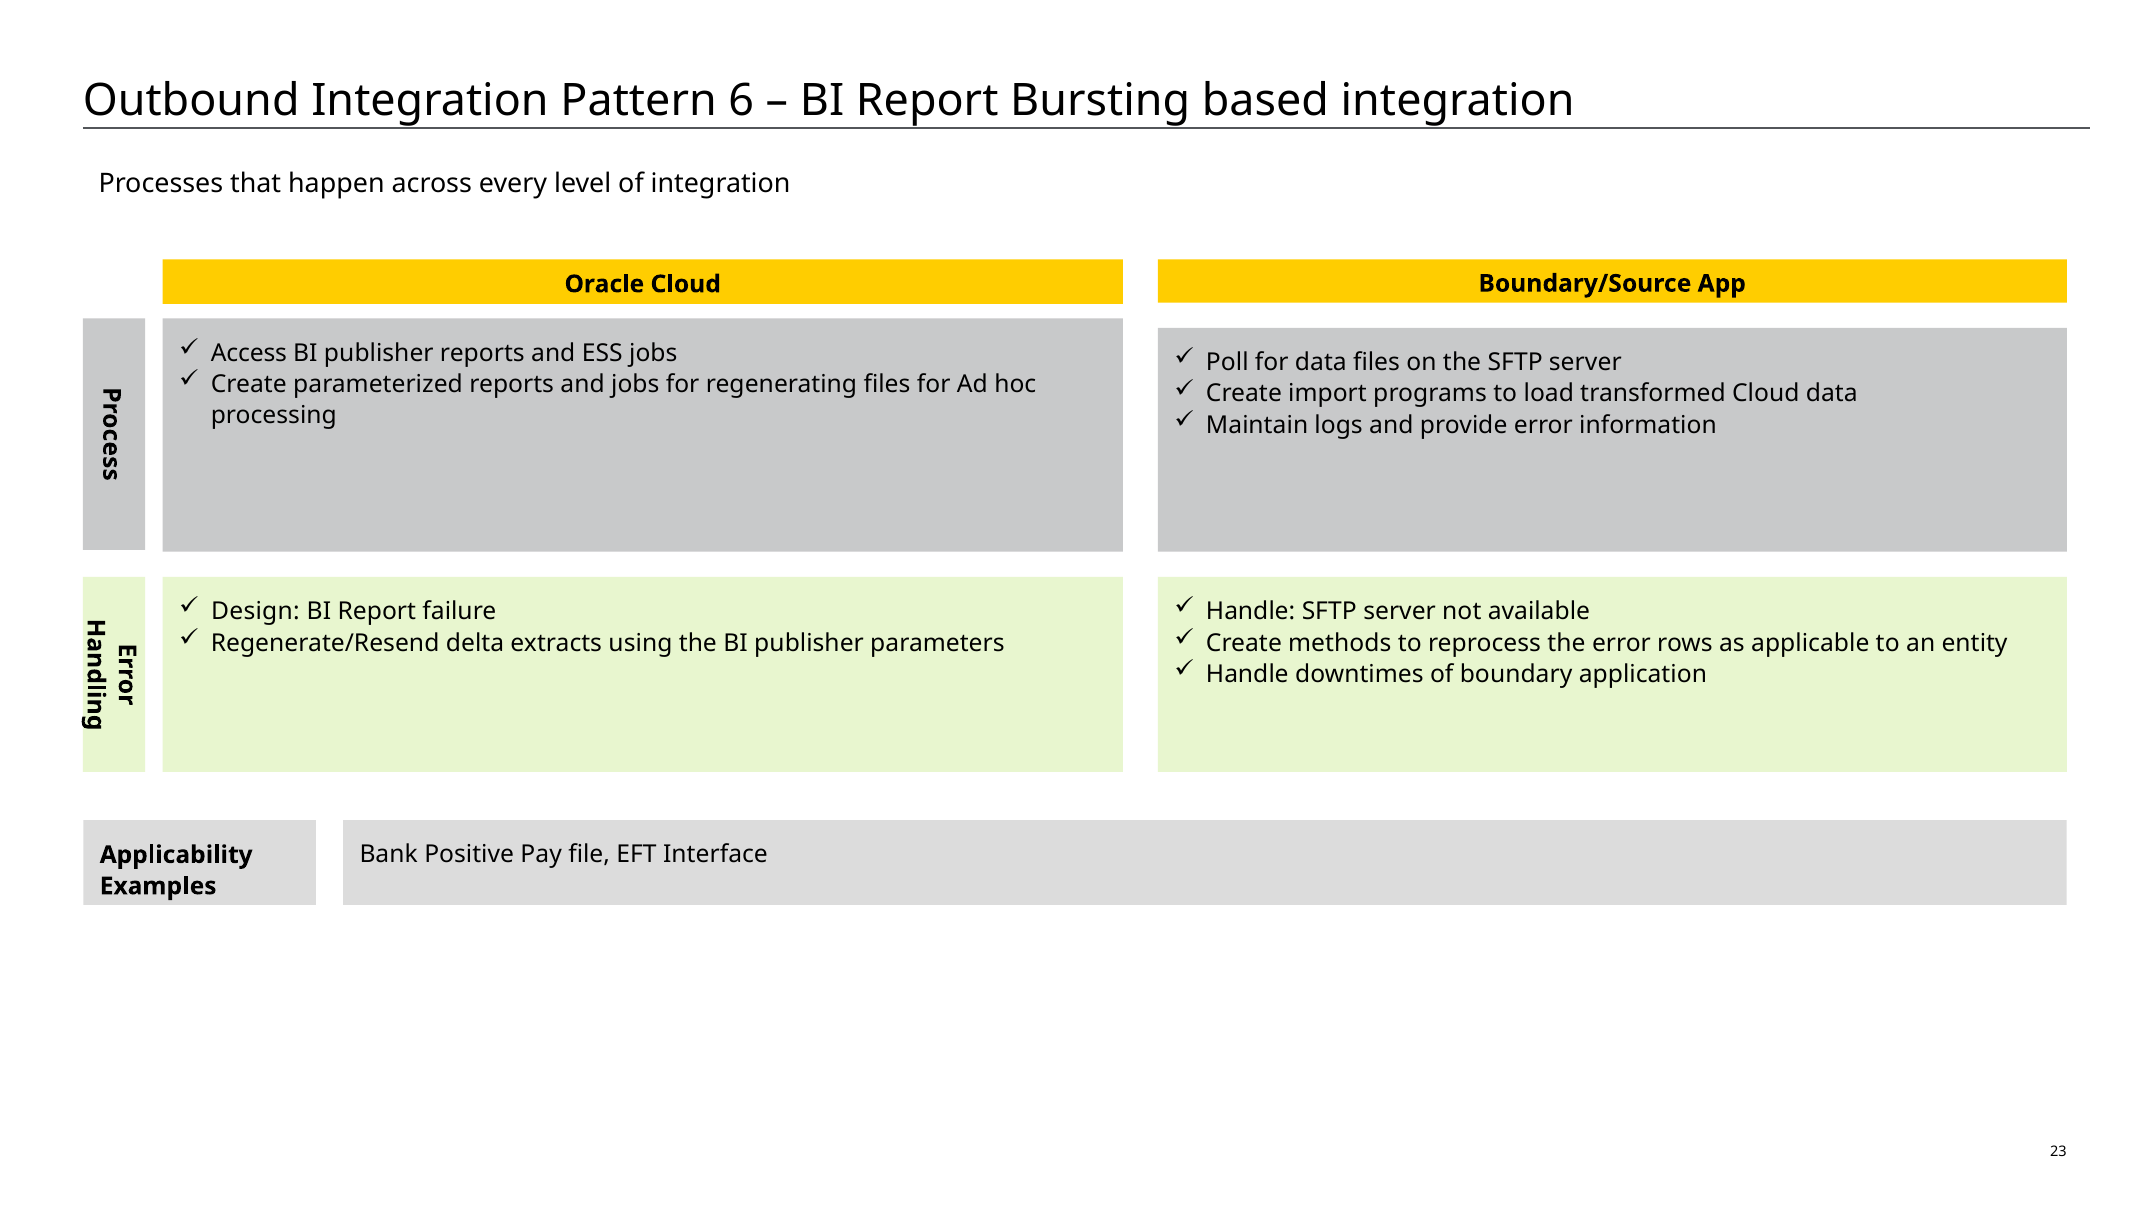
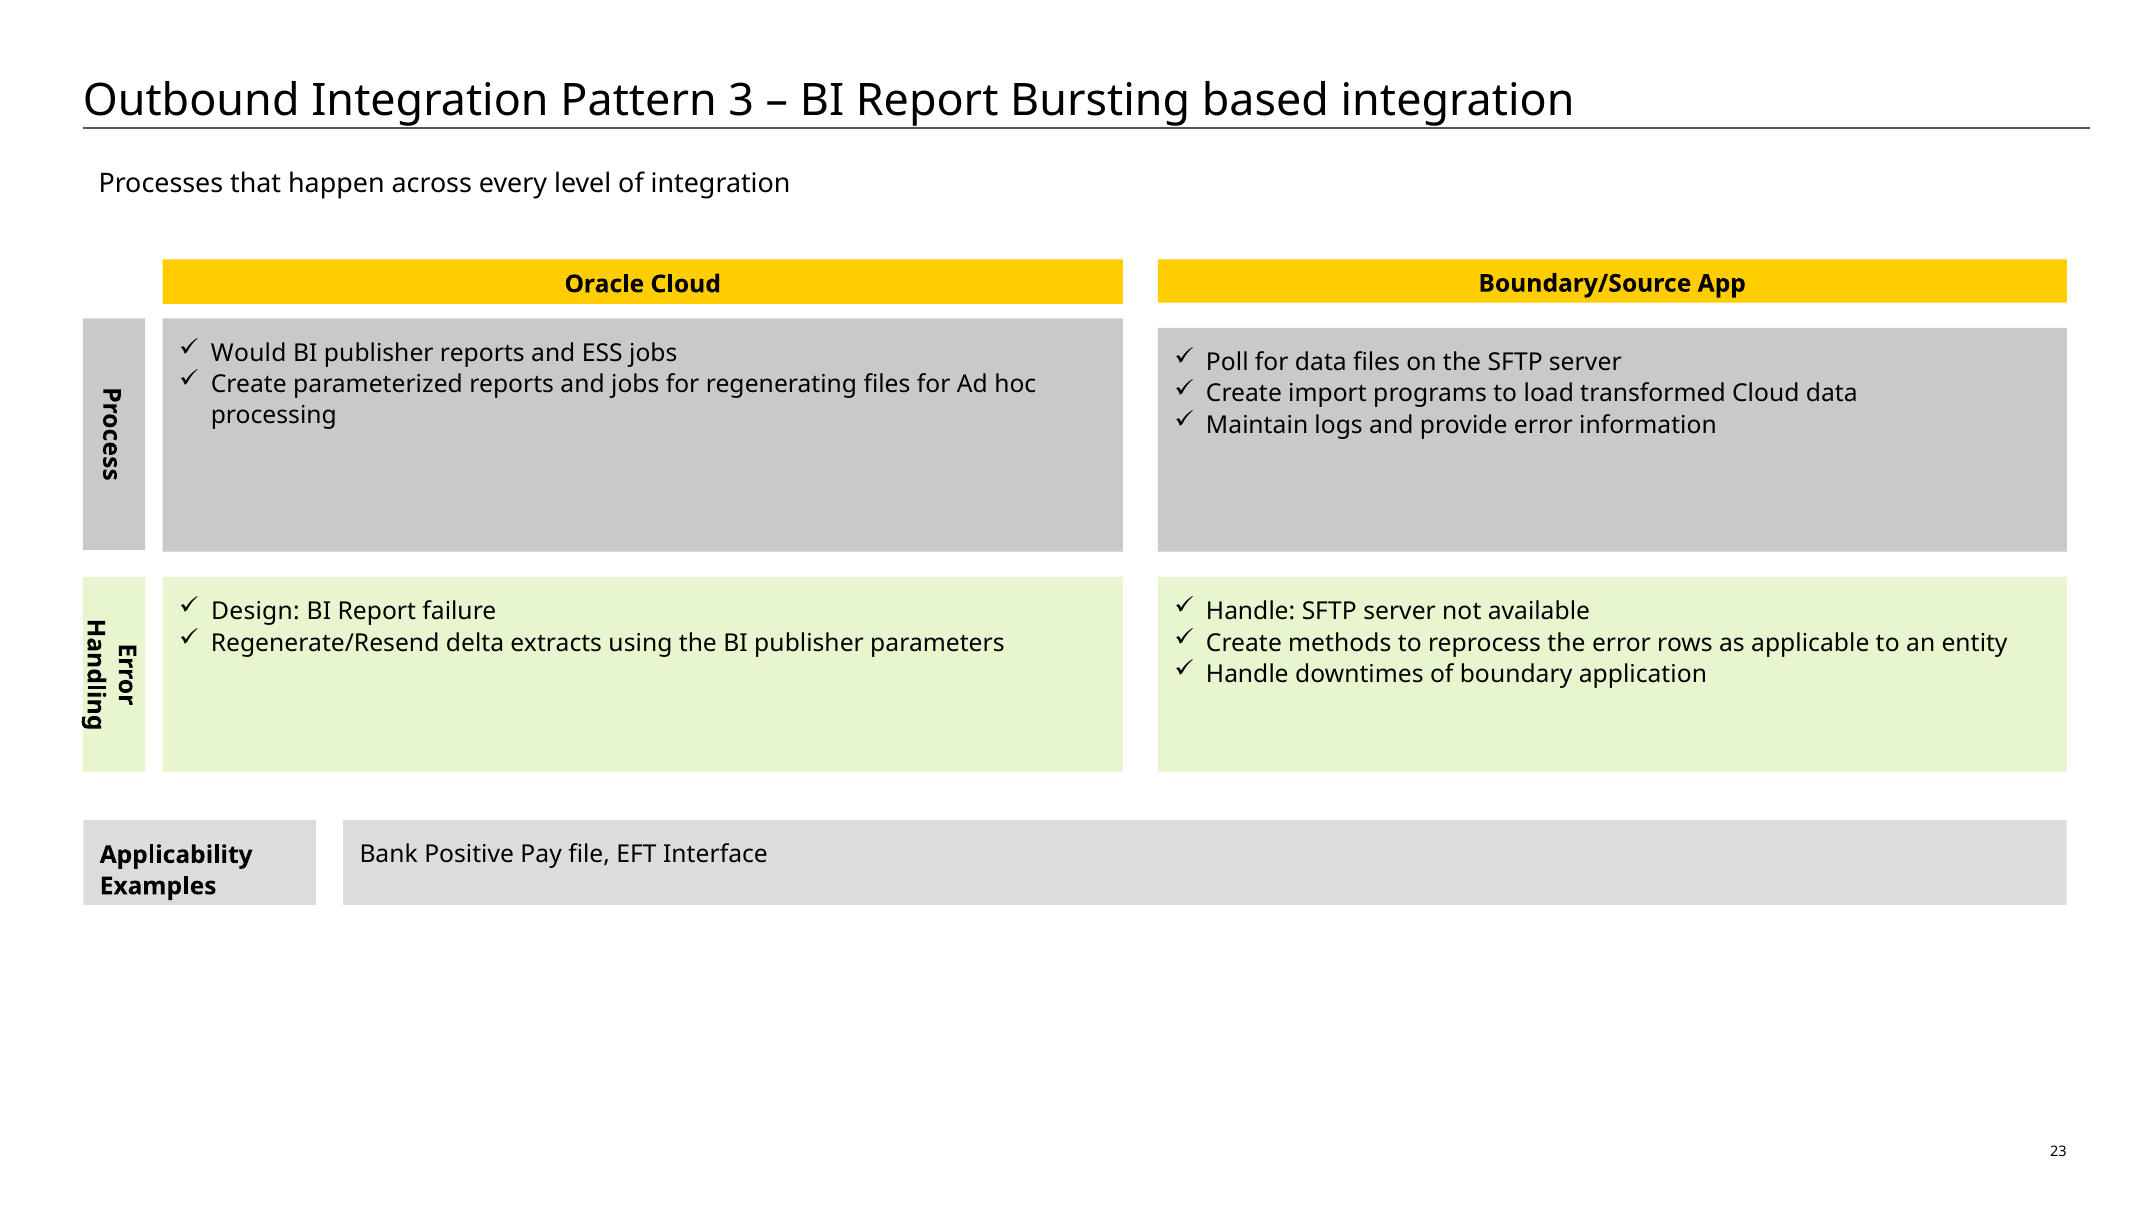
6: 6 -> 3
Access: Access -> Would
